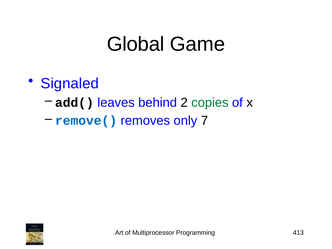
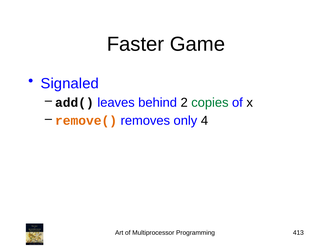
Global: Global -> Faster
remove( colour: blue -> orange
7: 7 -> 4
